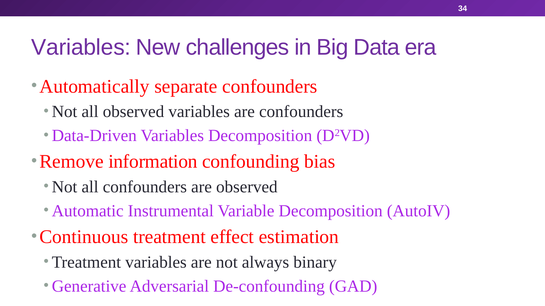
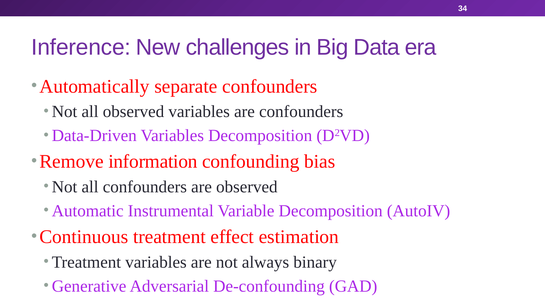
Variables at (81, 48): Variables -> Inference
